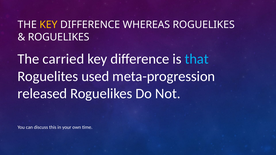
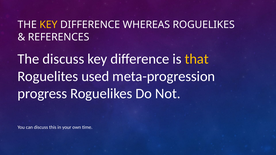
ROGUELIKES at (59, 37): ROGUELIKES -> REFERENCES
The carried: carried -> discuss
that colour: light blue -> yellow
released: released -> progress
